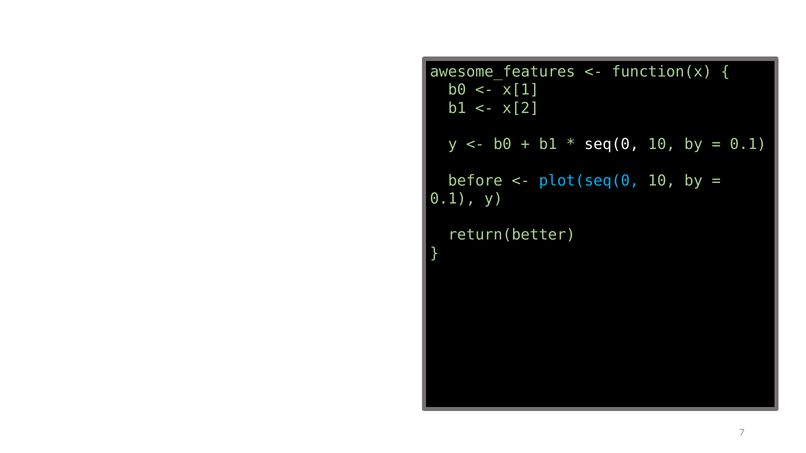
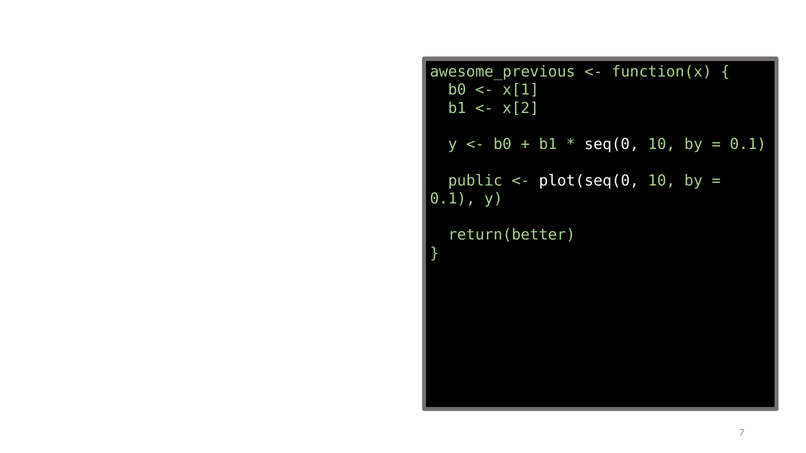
awesome_features: awesome_features -> awesome_previous
before: before -> public
plot(seq(0 colour: light blue -> white
